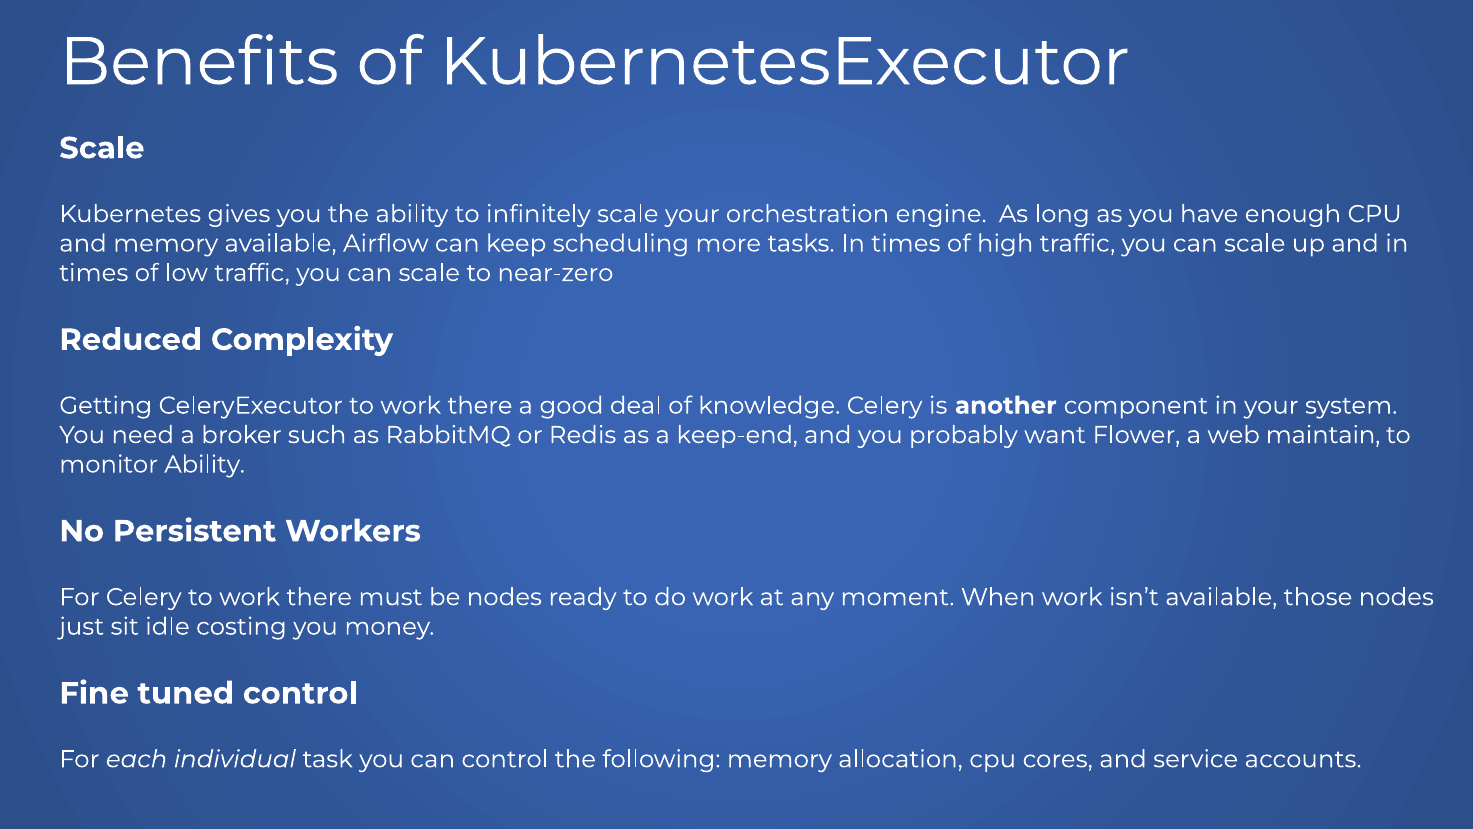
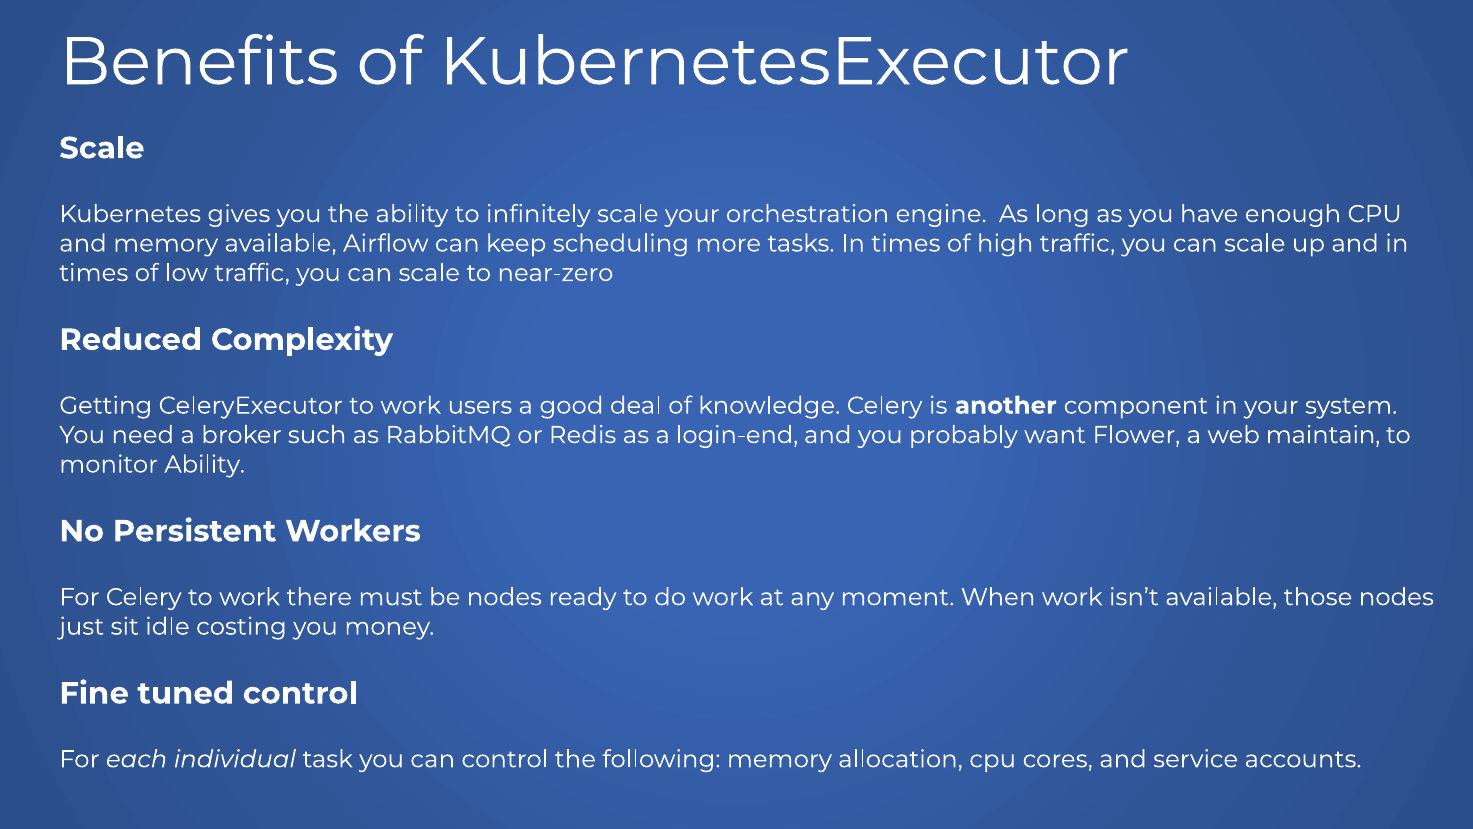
CeleryExecutor to work there: there -> users
keep-end: keep-end -> login-end
